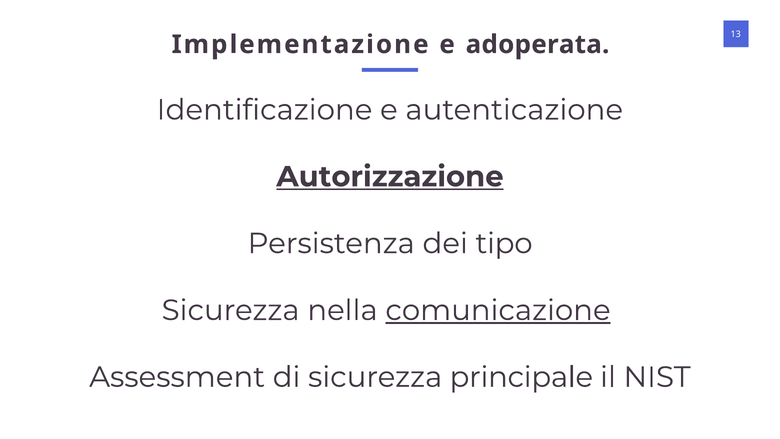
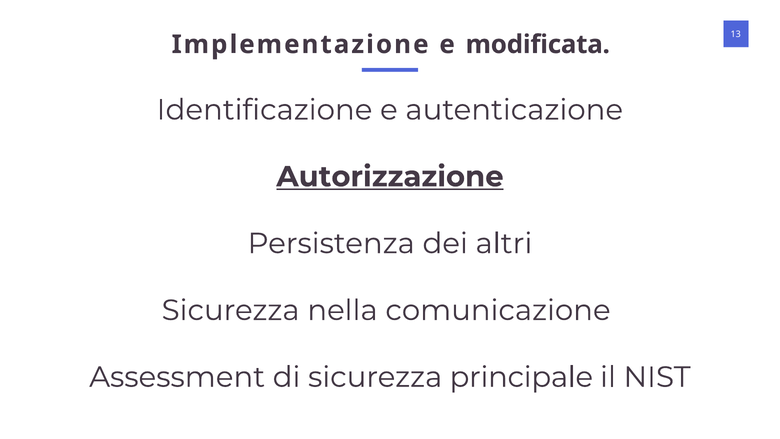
adoperata: adoperata -> modificata
tipo: tipo -> altri
comunicazione underline: present -> none
